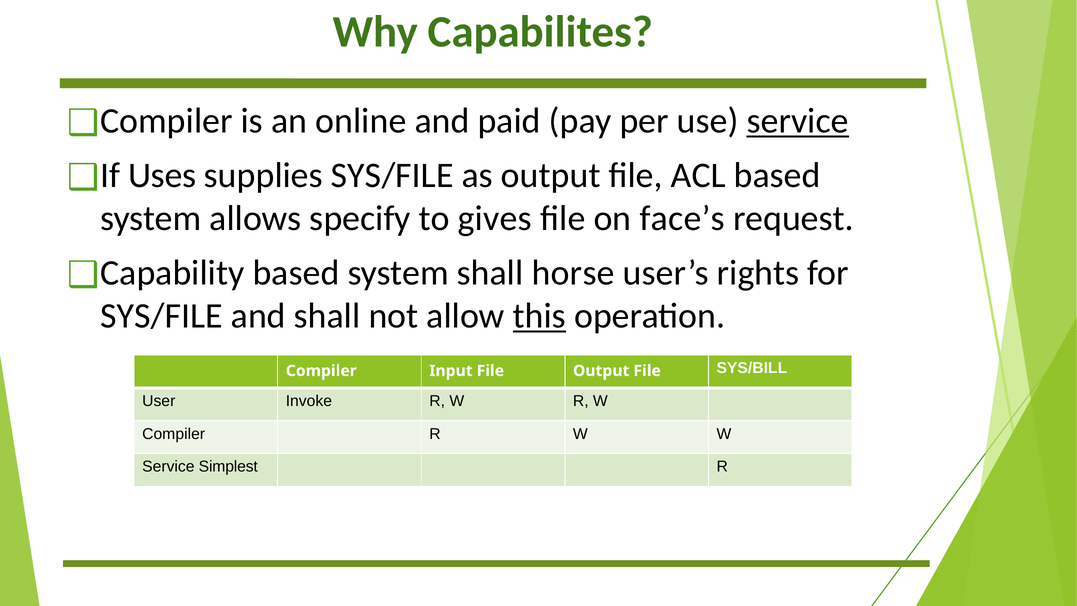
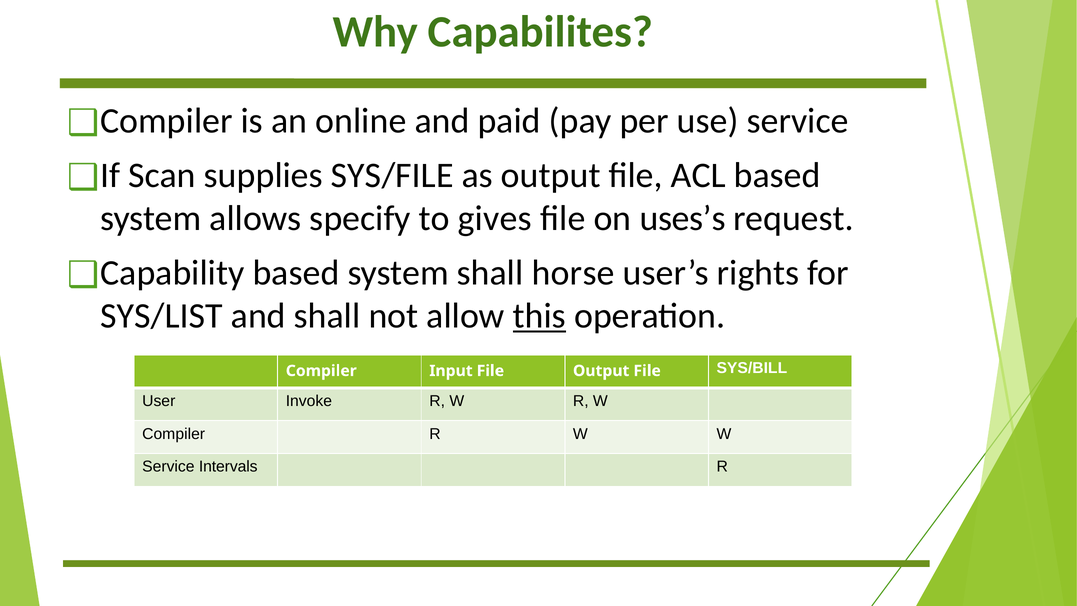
service at (798, 121) underline: present -> none
Uses: Uses -> Scan
face’s: face’s -> uses’s
SYS/FILE at (161, 316): SYS/FILE -> SYS/LIST
Simplest: Simplest -> Intervals
